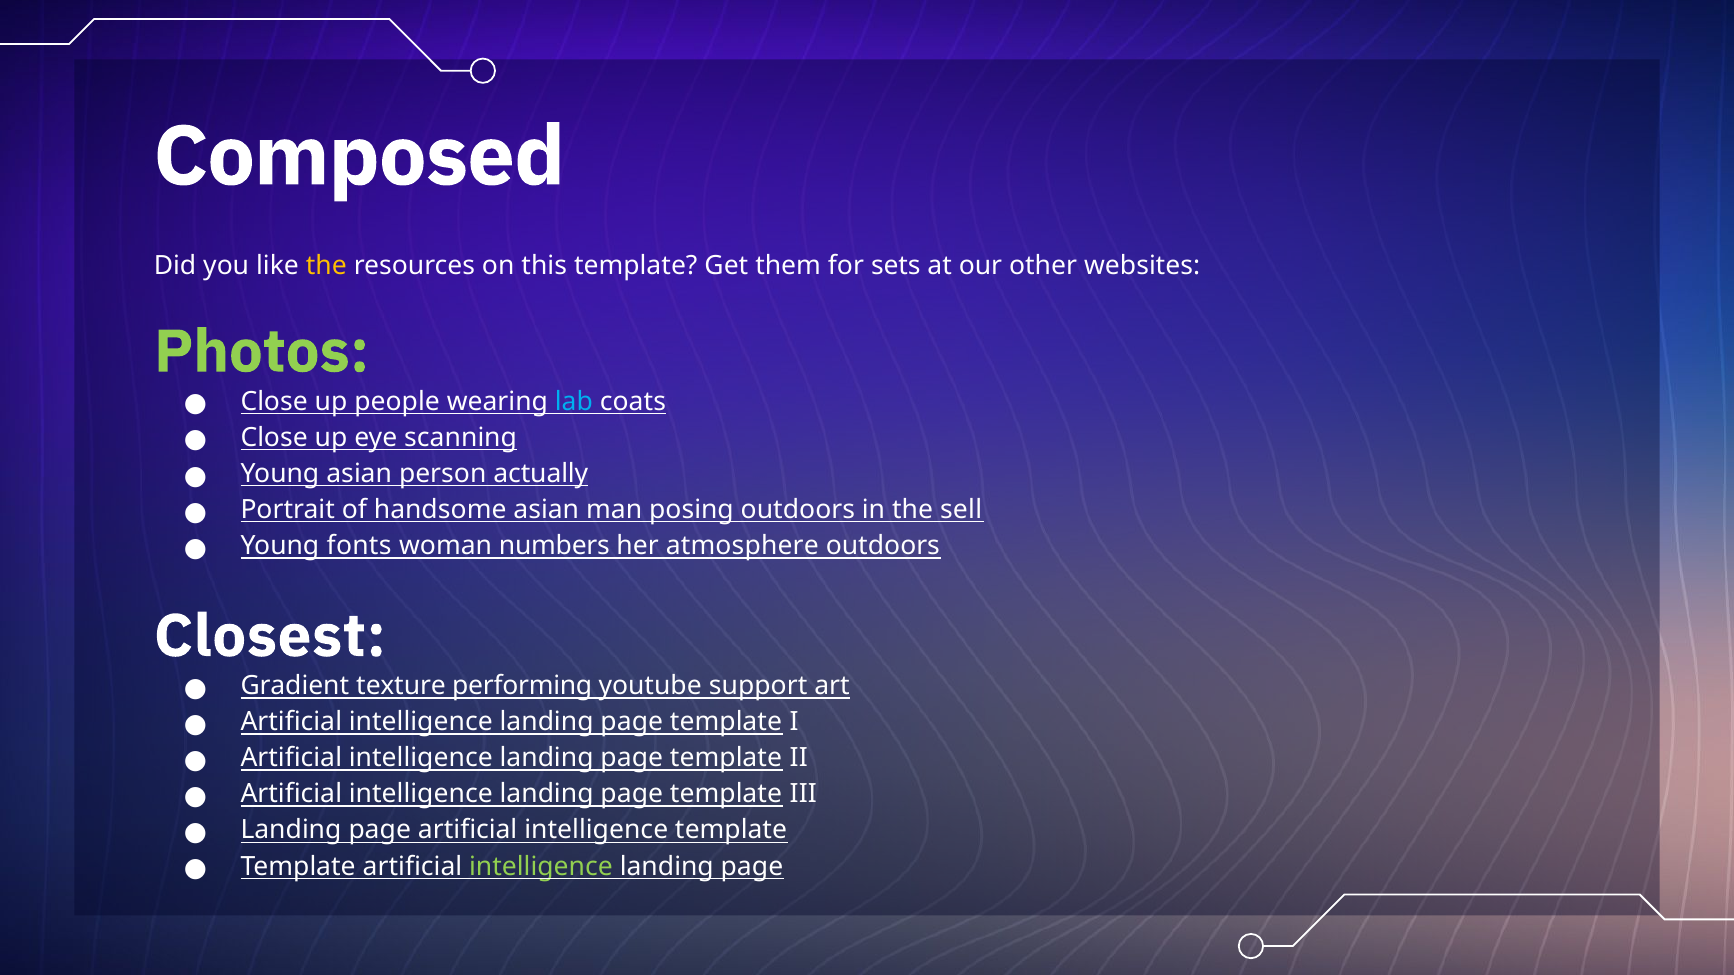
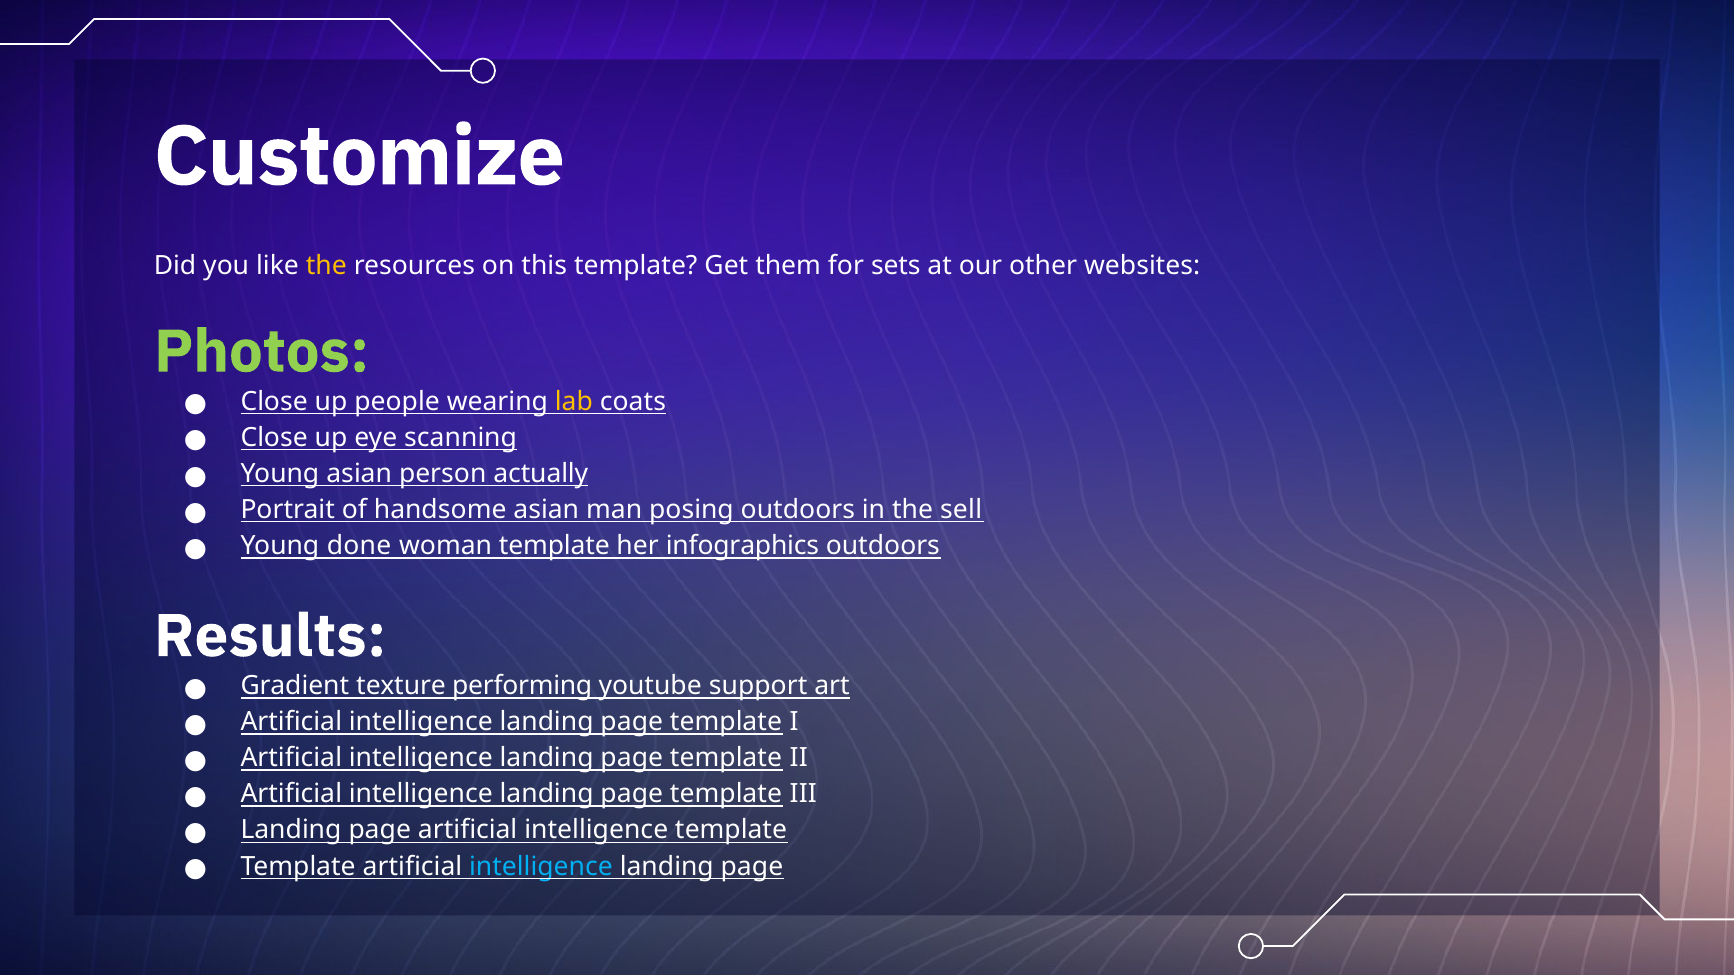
Composed: Composed -> Customize
lab colour: light blue -> yellow
fonts: fonts -> done
woman numbers: numbers -> template
atmosphere: atmosphere -> infographics
Closest: Closest -> Results
intelligence at (541, 867) colour: light green -> light blue
